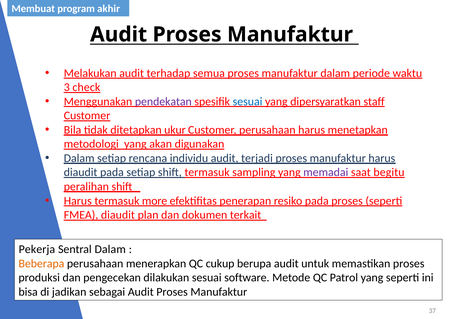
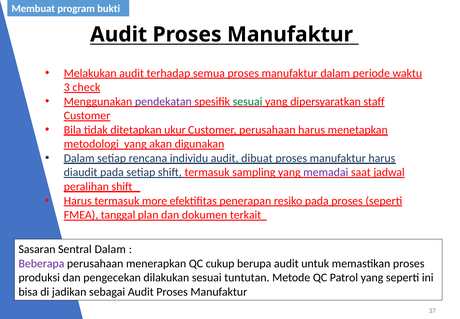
akhir: akhir -> bukti
sesuai at (248, 101) colour: blue -> green
terjadi: terjadi -> dibuat
begitu: begitu -> jadwal
FMEA diaudit: diaudit -> tanggal
Pekerja: Pekerja -> Sasaran
Beberapa colour: orange -> purple
software: software -> tuntutan
